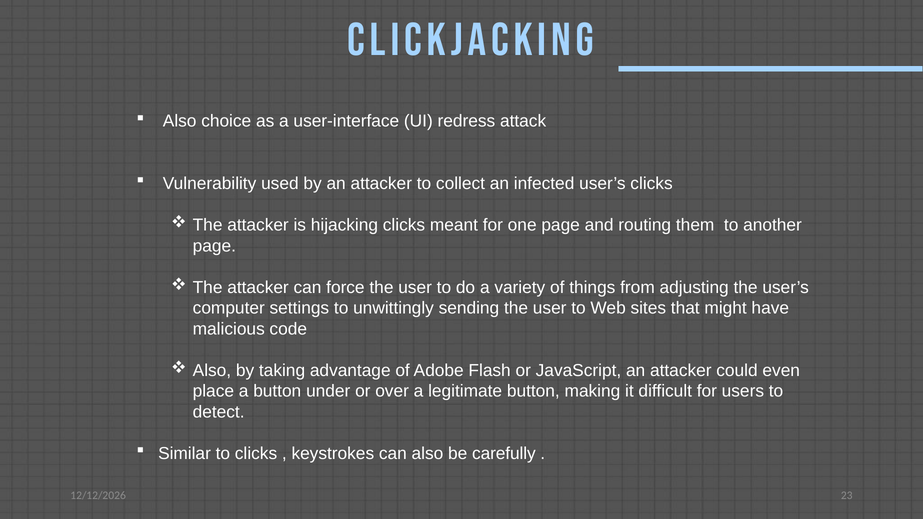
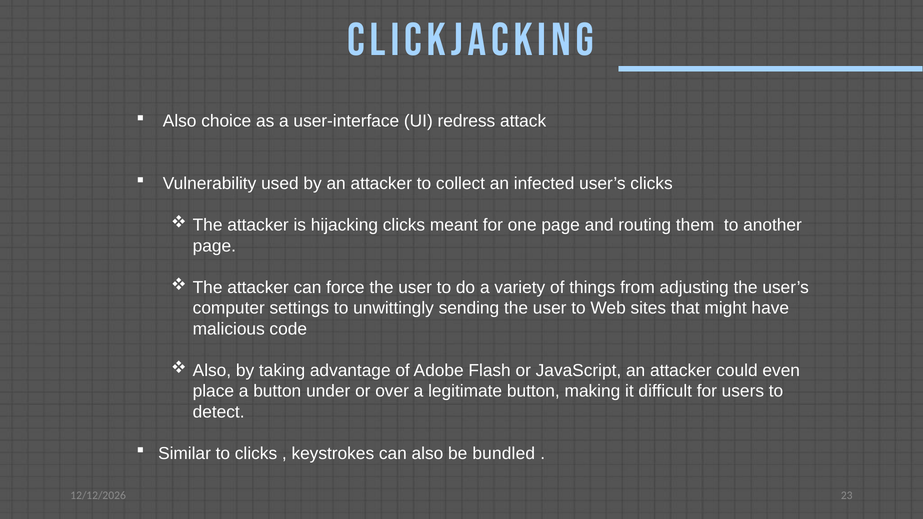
carefully: carefully -> bundled
